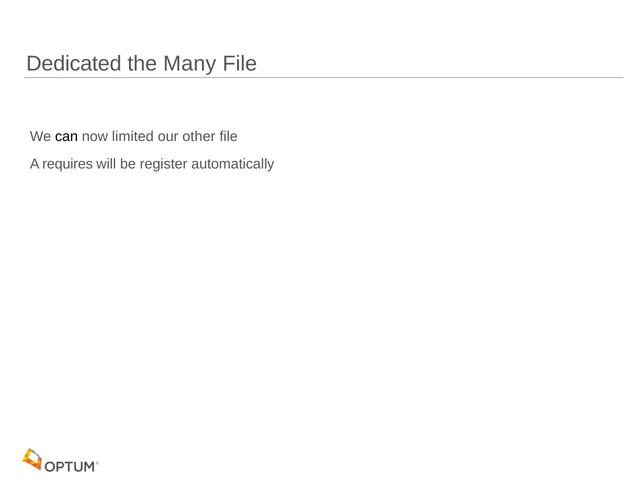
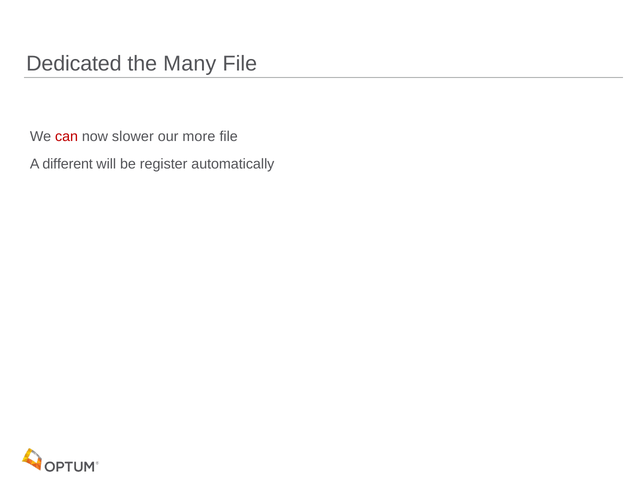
can colour: black -> red
limited: limited -> slower
other: other -> more
requires: requires -> different
